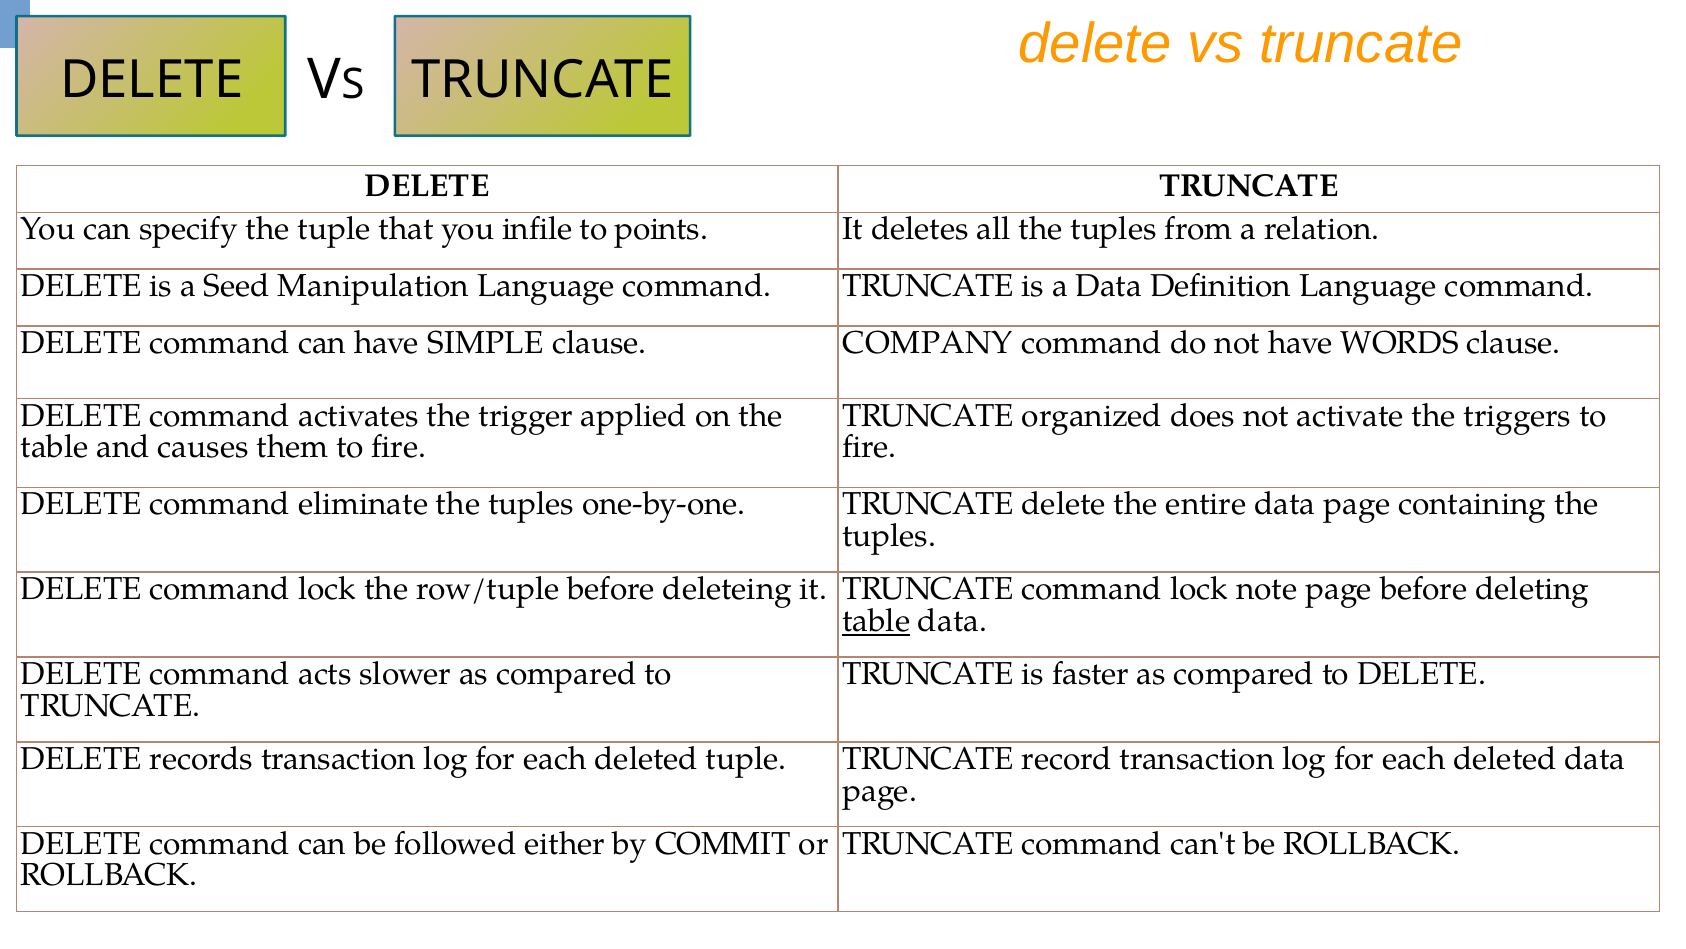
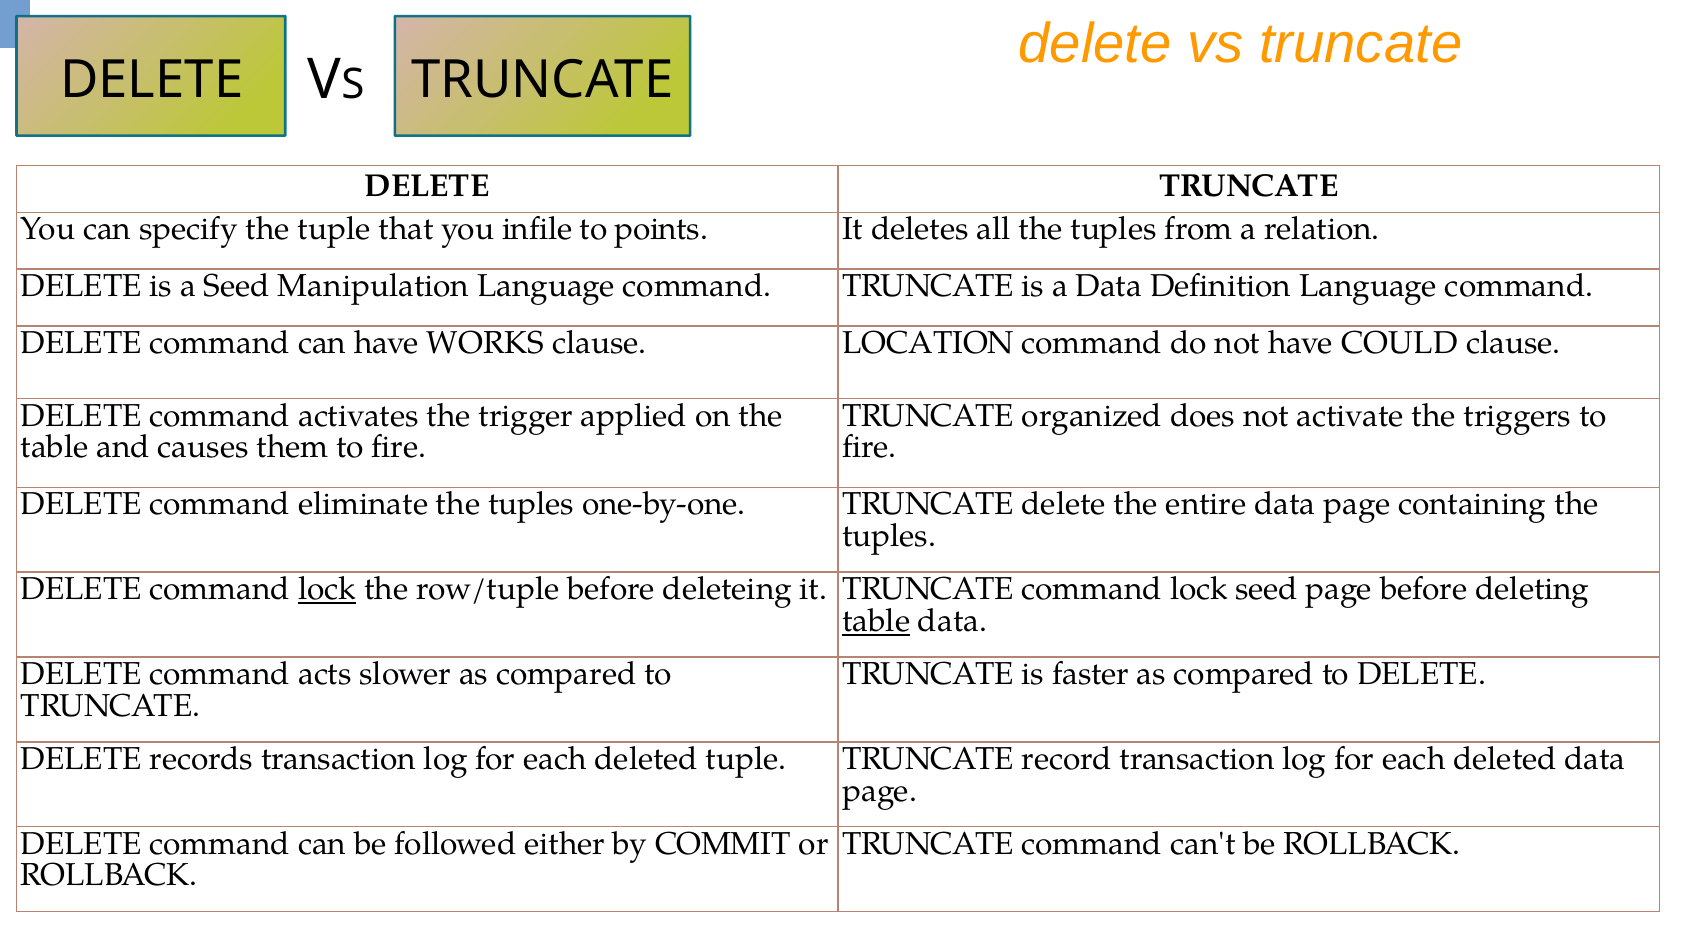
SIMPLE: SIMPLE -> WORKS
COMPANY: COMPANY -> LOCATION
WORDS: WORDS -> COULD
lock at (327, 589) underline: none -> present
lock note: note -> seed
